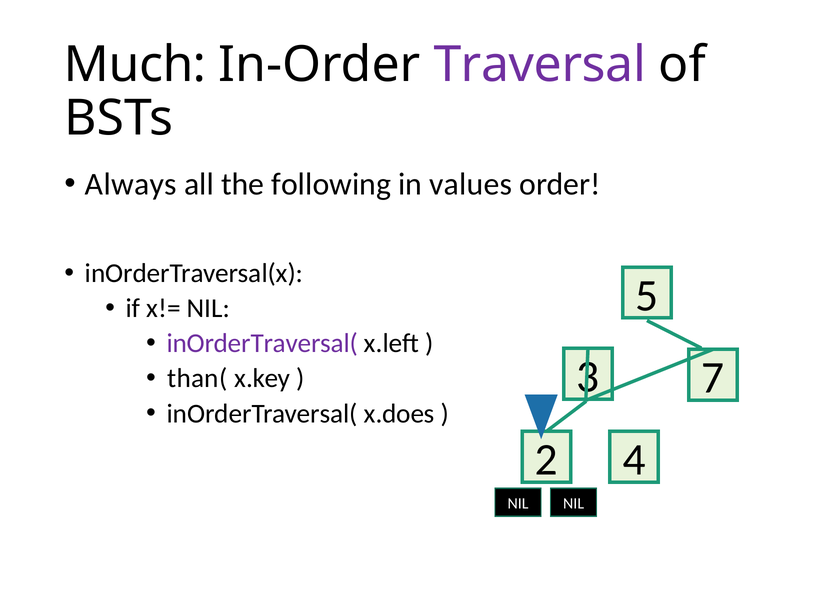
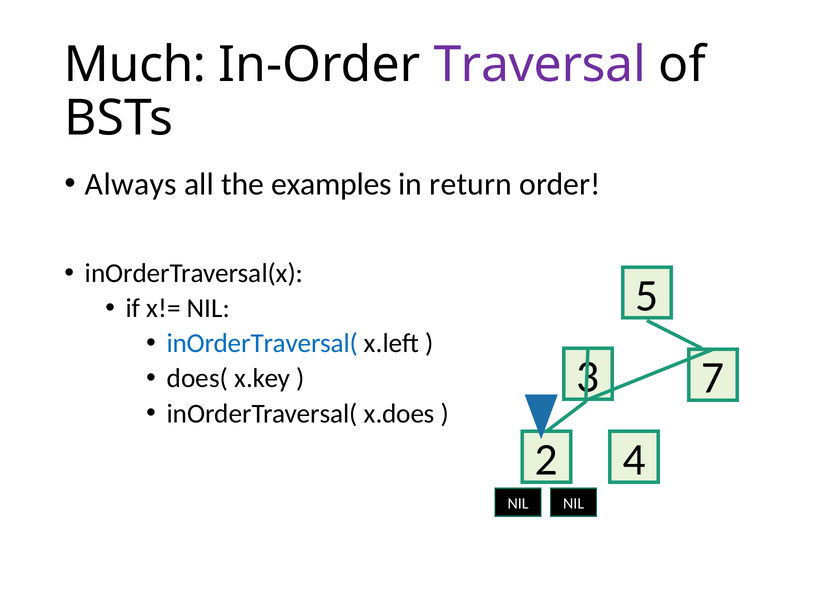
following: following -> examples
values: values -> return
inOrderTraversal( at (262, 344) colour: purple -> blue
than(: than( -> does(
